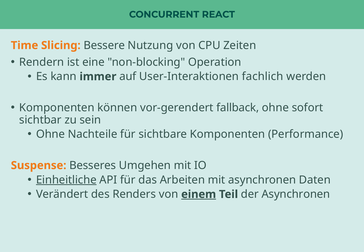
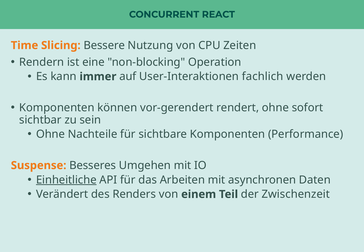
fallback: fallback -> rendert
einem underline: present -> none
der Asynchronen: Asynchronen -> Zwischenzeit
